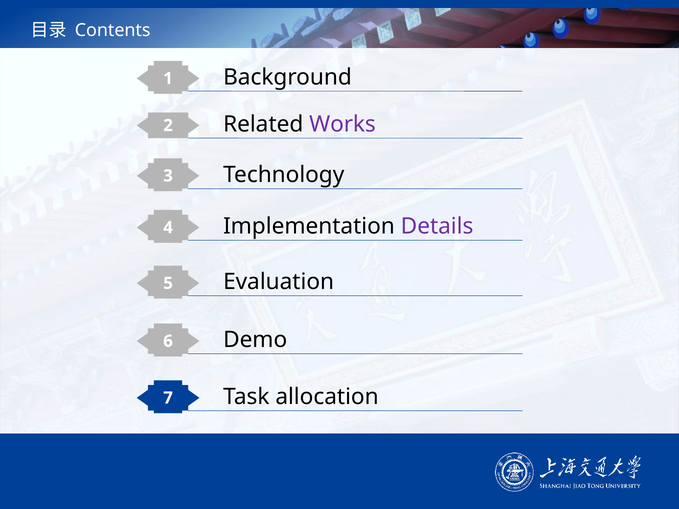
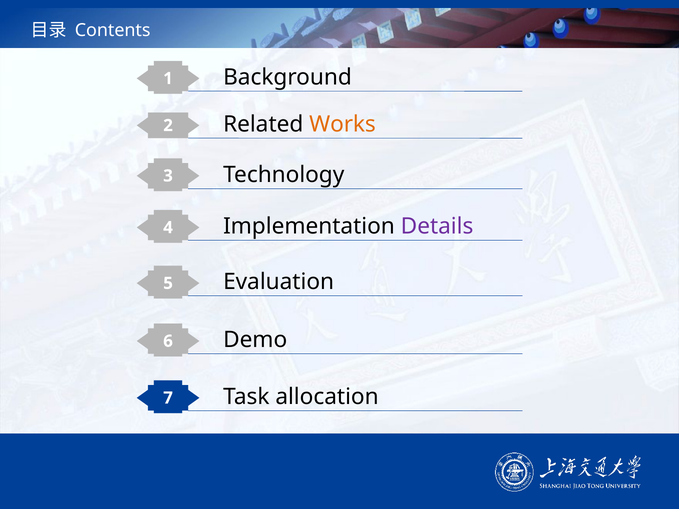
Works colour: purple -> orange
